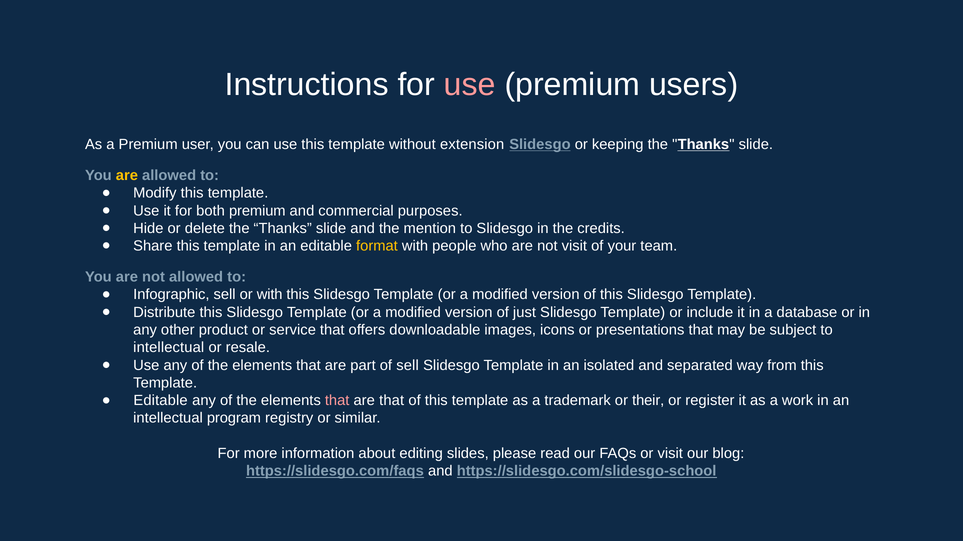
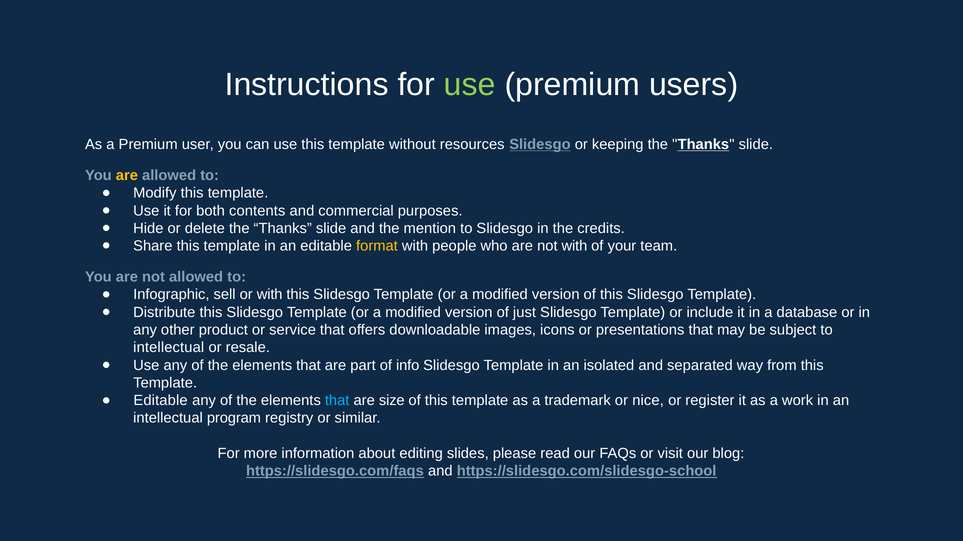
use at (470, 85) colour: pink -> light green
extension: extension -> resources
both premium: premium -> contents
not visit: visit -> with
of sell: sell -> info
that at (337, 401) colour: pink -> light blue
are that: that -> size
their: their -> nice
